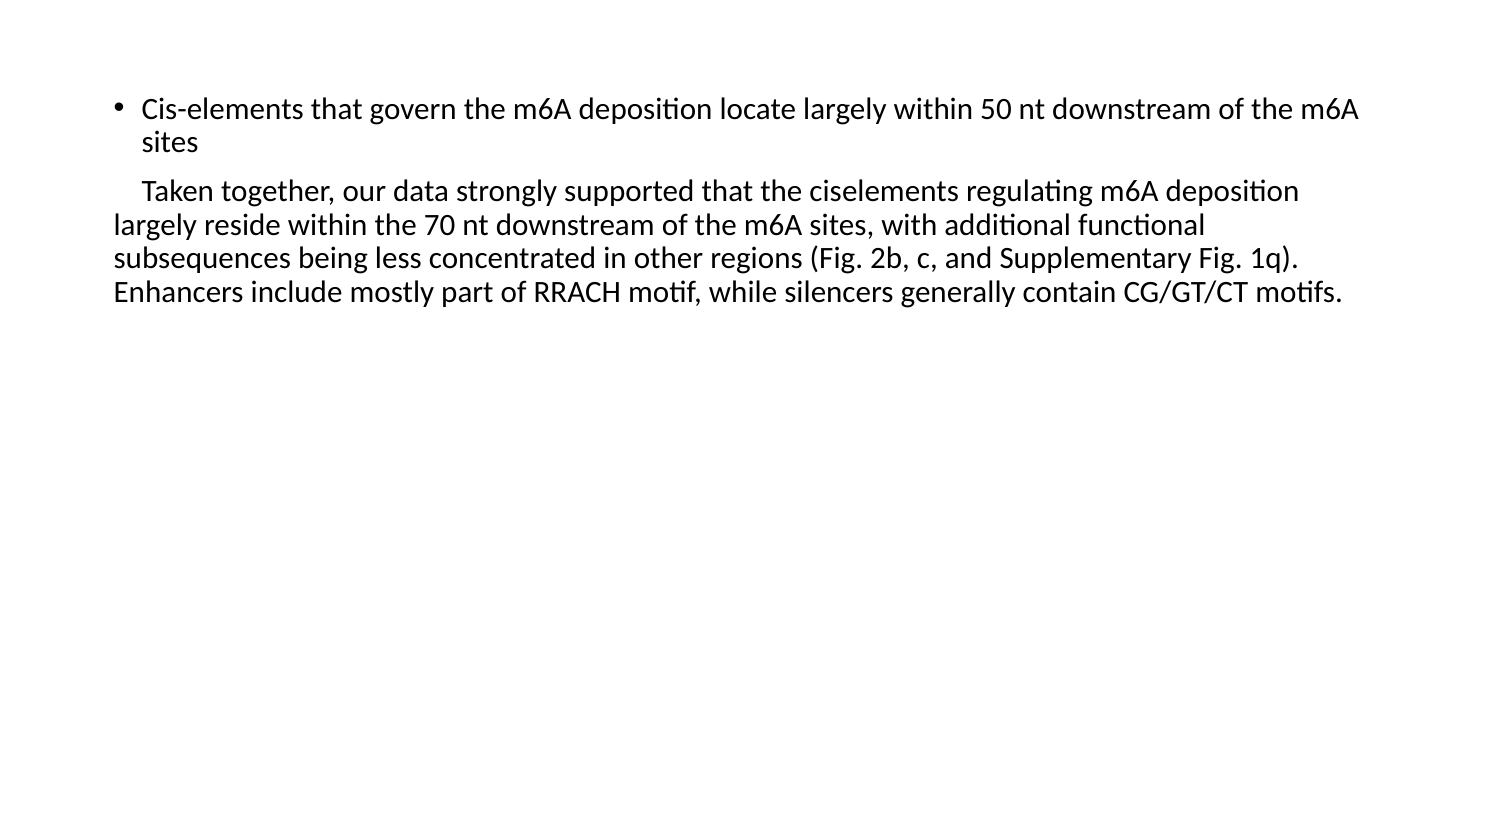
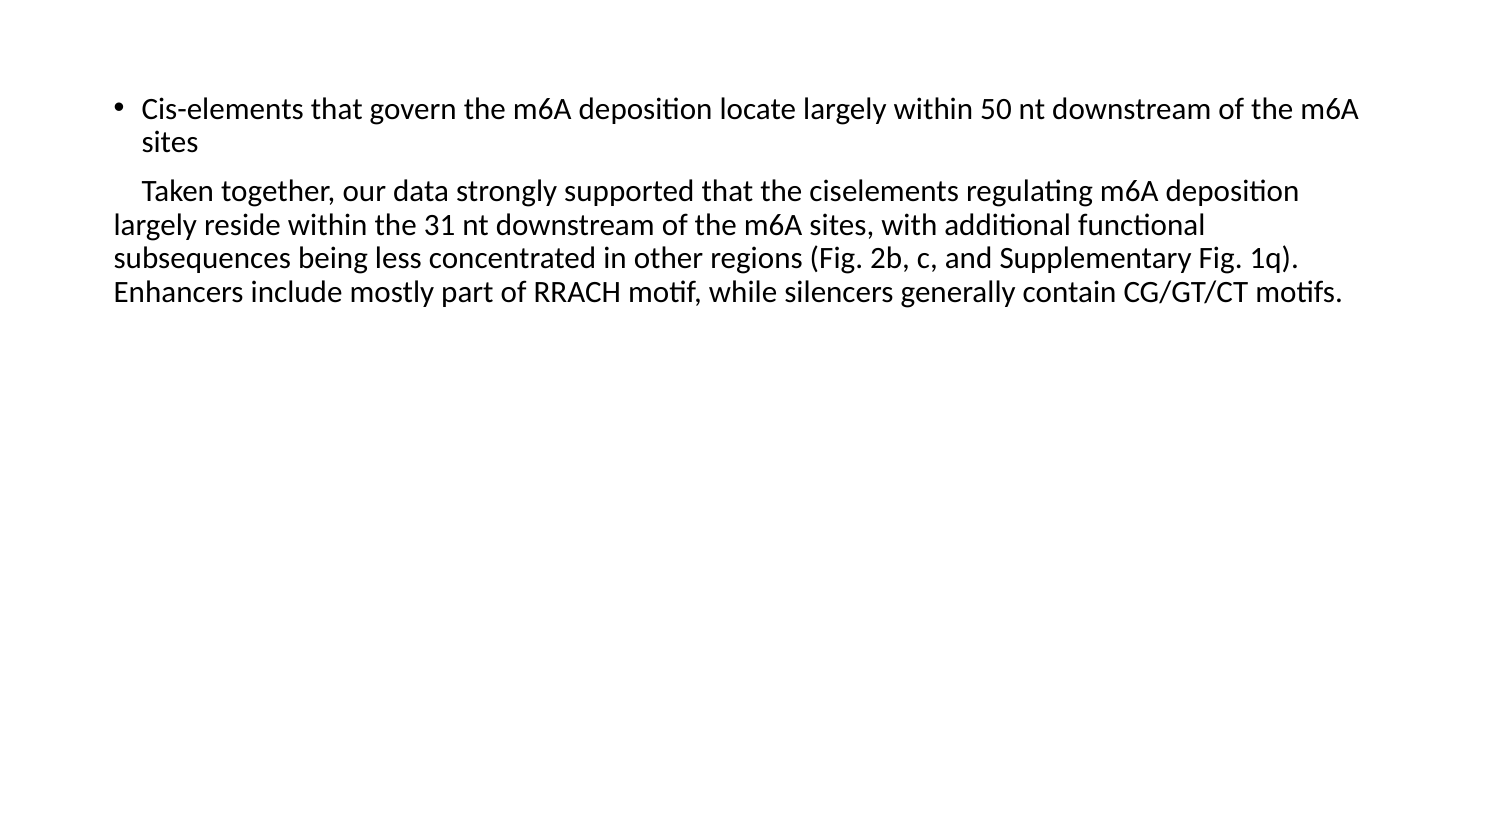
70: 70 -> 31
